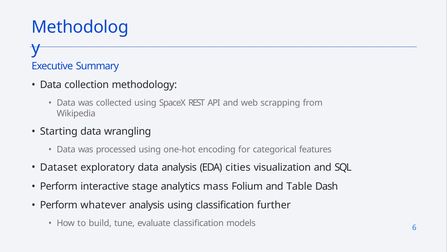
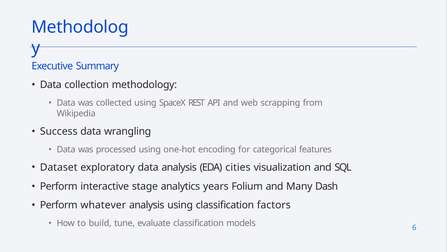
Starting: Starting -> Success
mass: mass -> years
Table: Table -> Many
further: further -> factors
